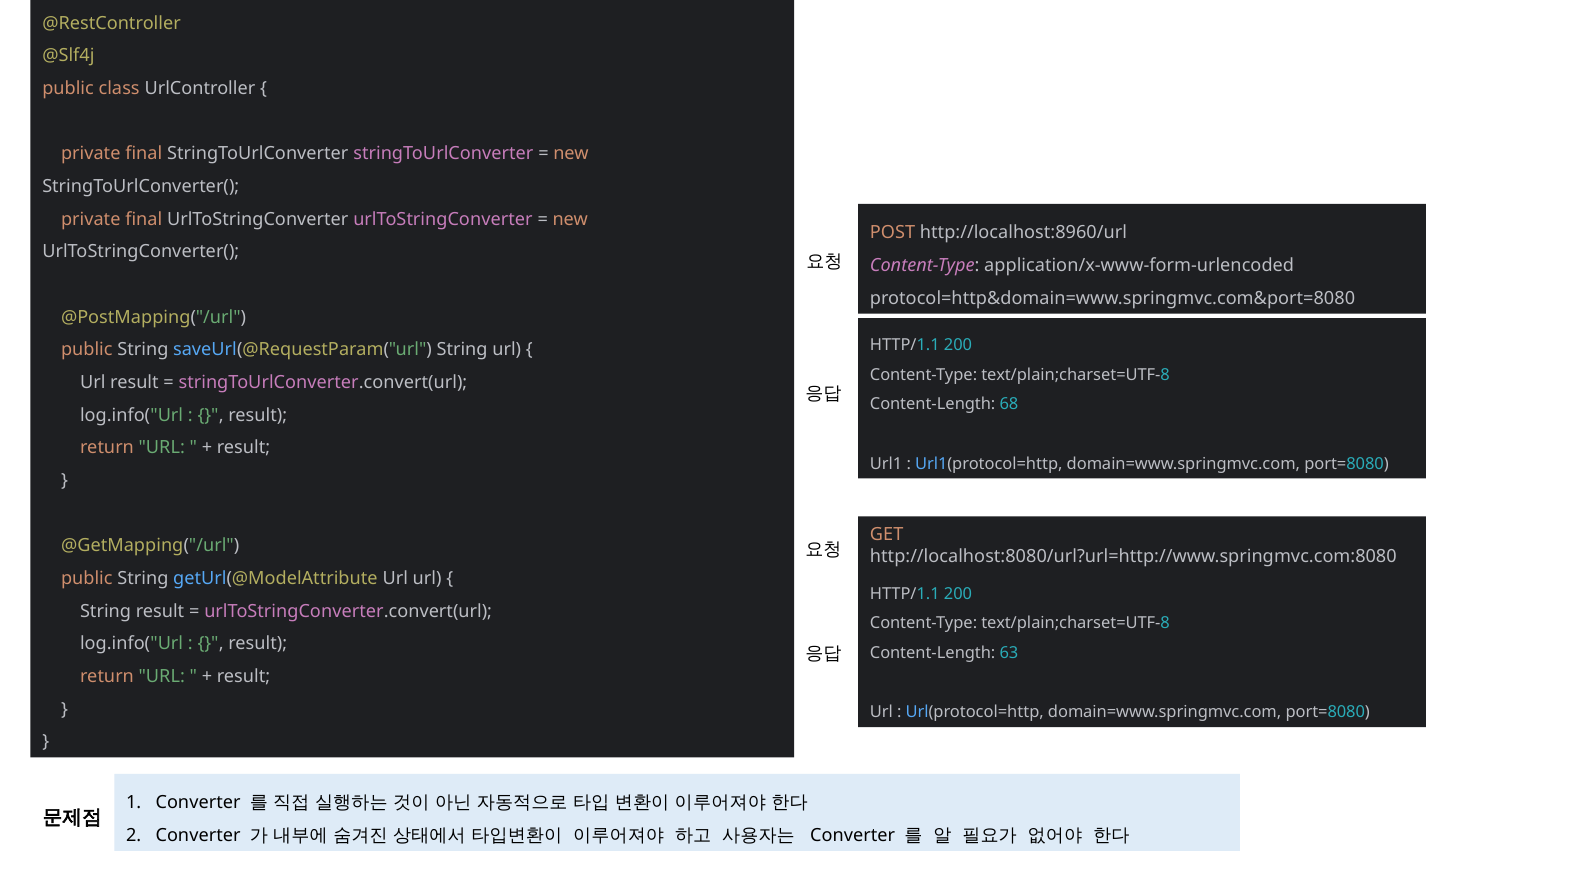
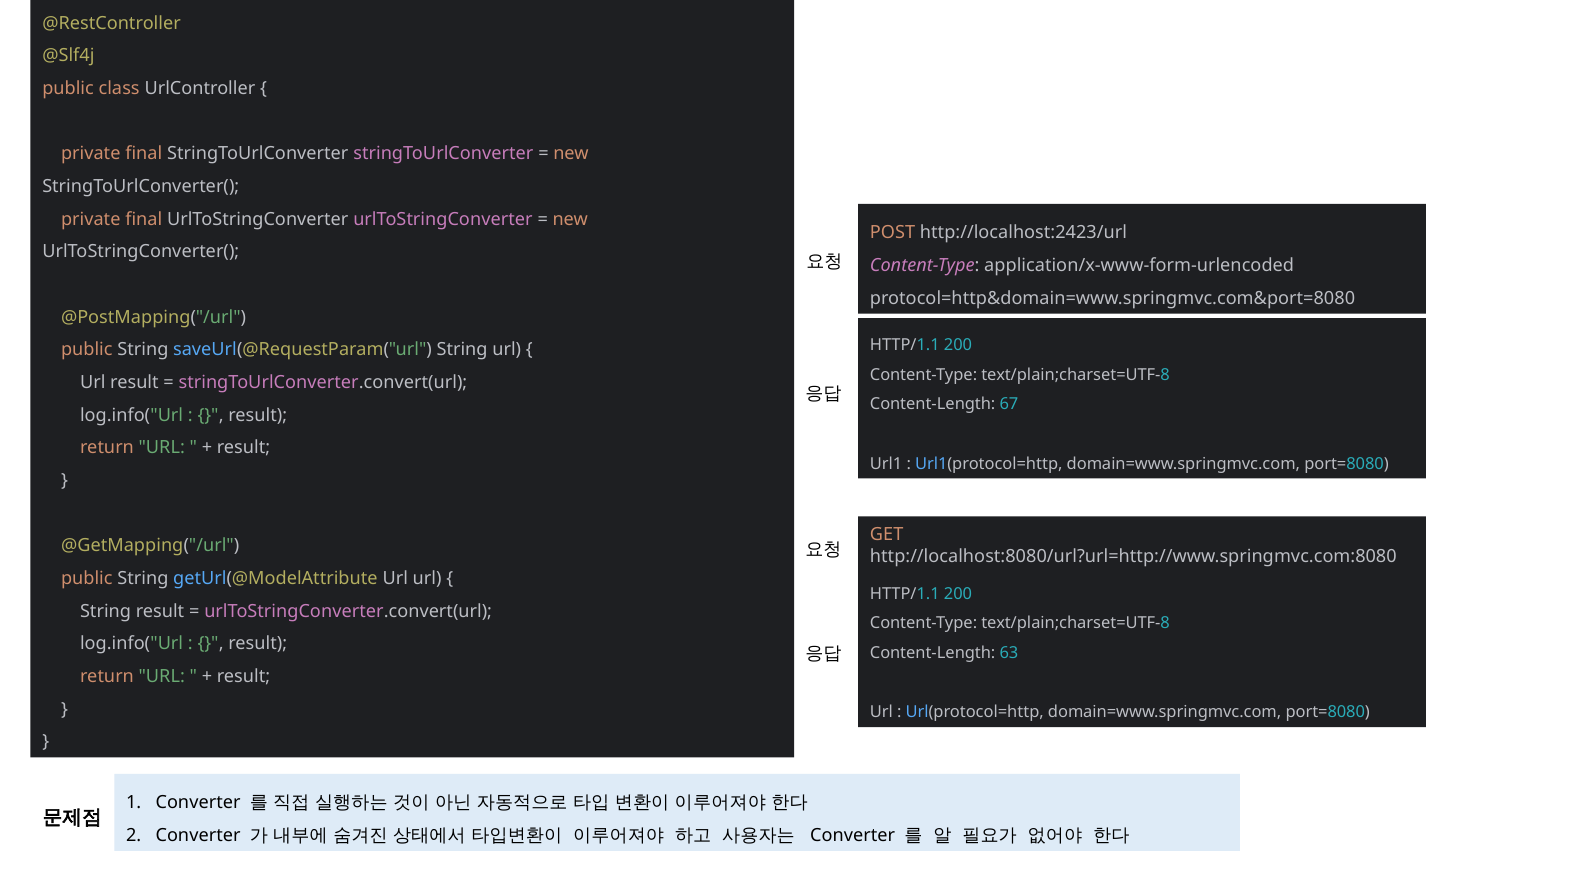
http://localhost:8960/url: http://localhost:8960/url -> http://localhost:2423/url
68: 68 -> 67
